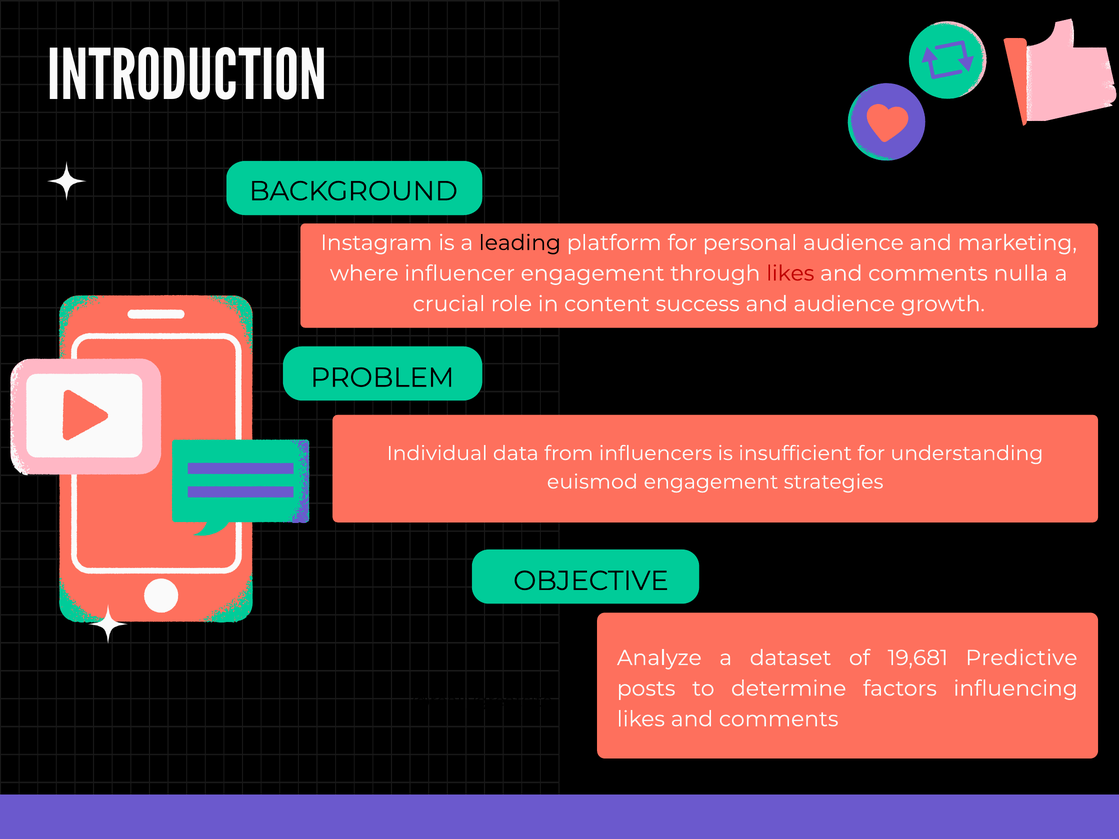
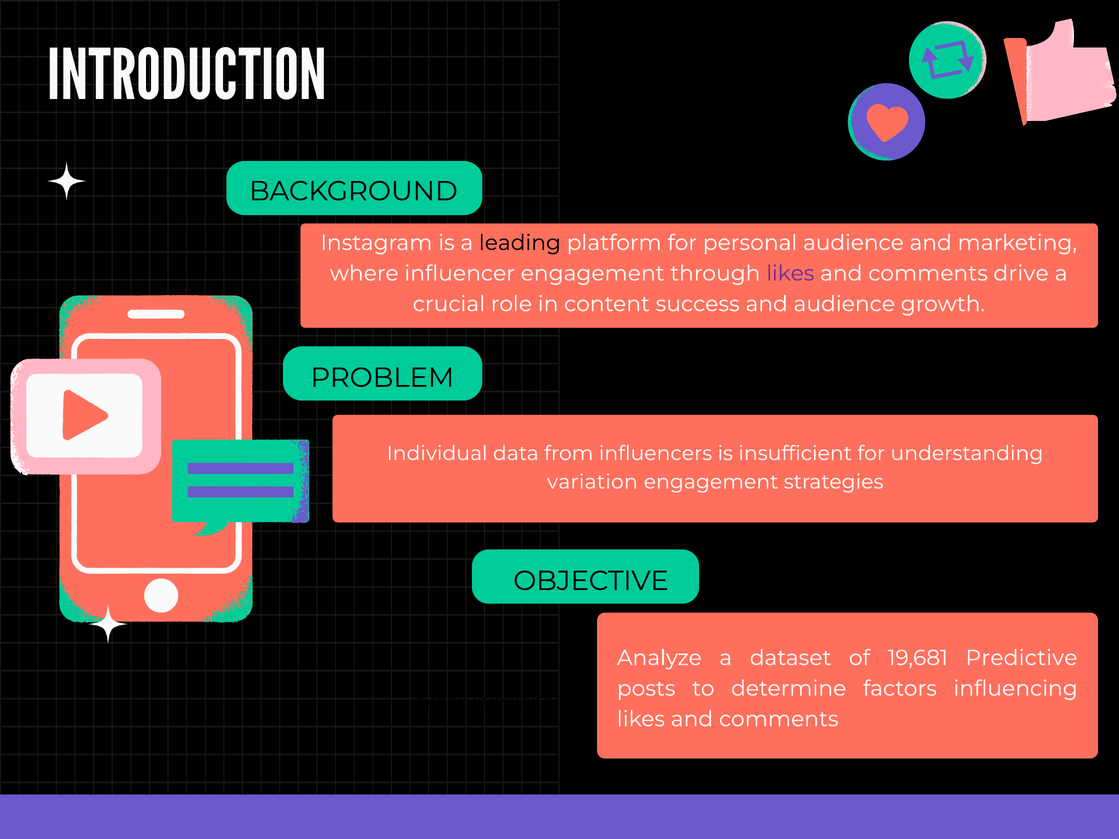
likes at (790, 273) colour: red -> purple
nulla: nulla -> drive
euismod: euismod -> variation
